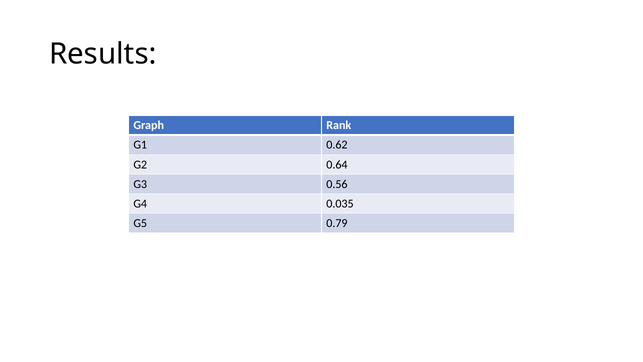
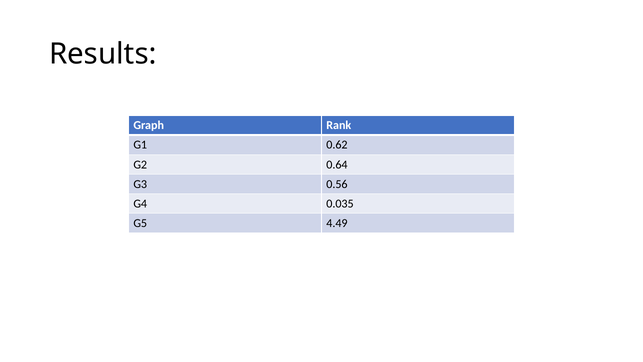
0.79: 0.79 -> 4.49
